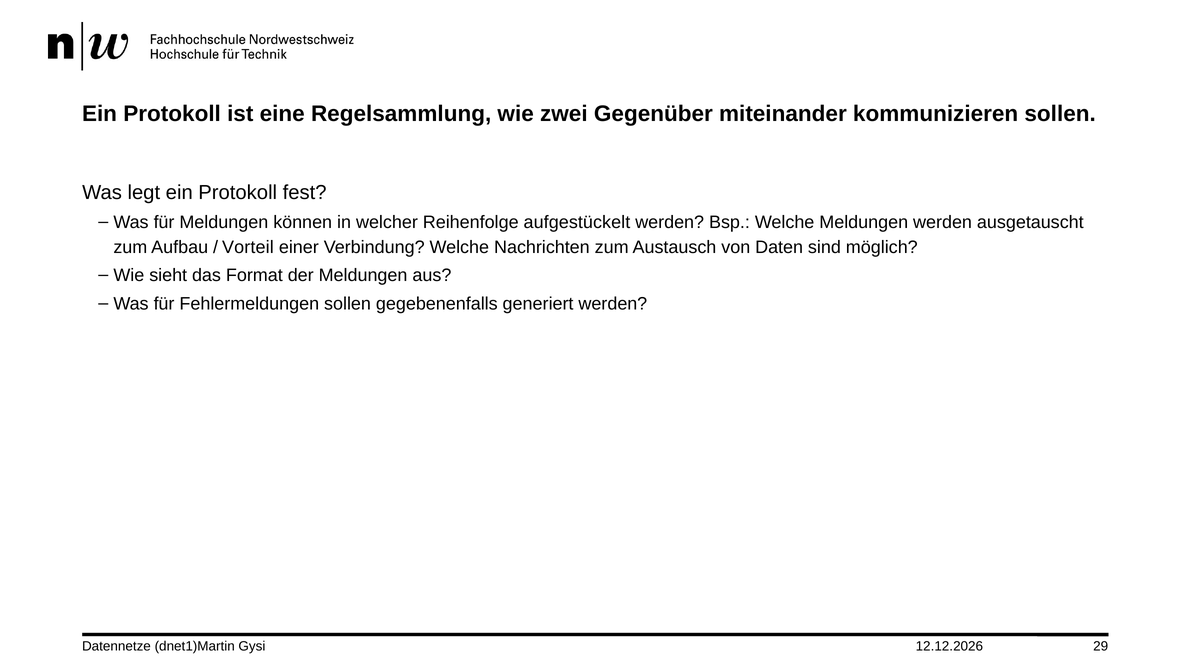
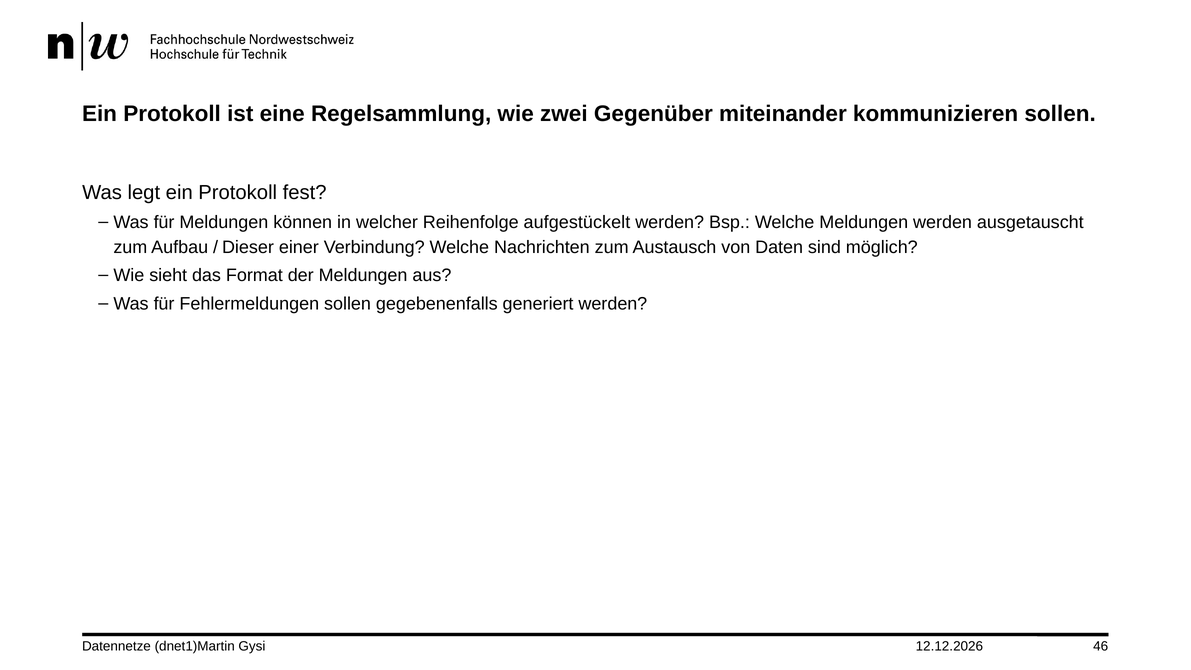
Vorteil: Vorteil -> Dieser
29: 29 -> 46
